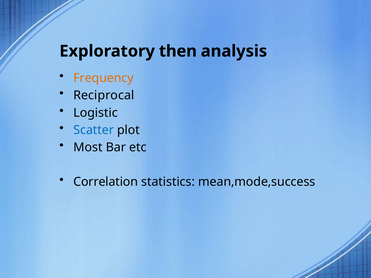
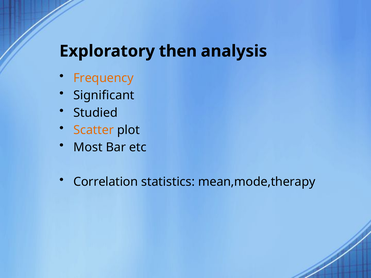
Reciprocal: Reciprocal -> Significant
Logistic: Logistic -> Studied
Scatter colour: blue -> orange
mean,mode,success: mean,mode,success -> mean,mode,therapy
